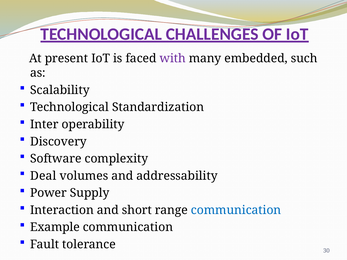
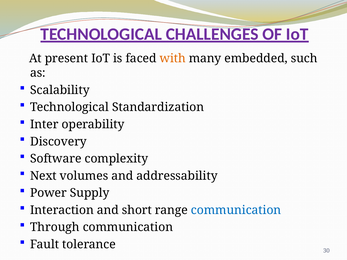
with colour: purple -> orange
Deal: Deal -> Next
Example: Example -> Through
